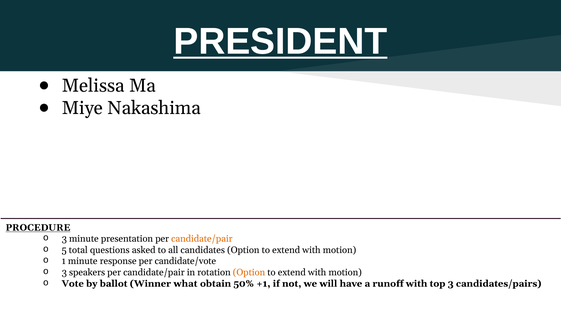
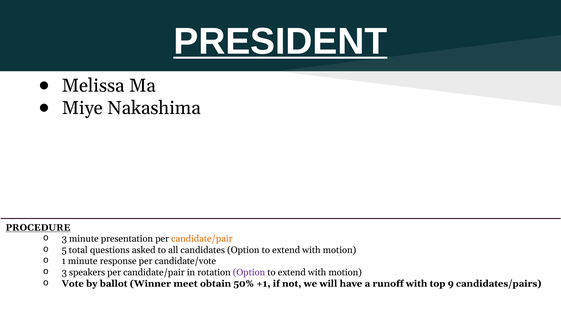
Option at (249, 273) colour: orange -> purple
what: what -> meet
top 3: 3 -> 9
